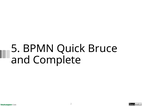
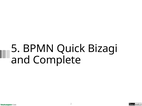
Bruce: Bruce -> Bizagi
